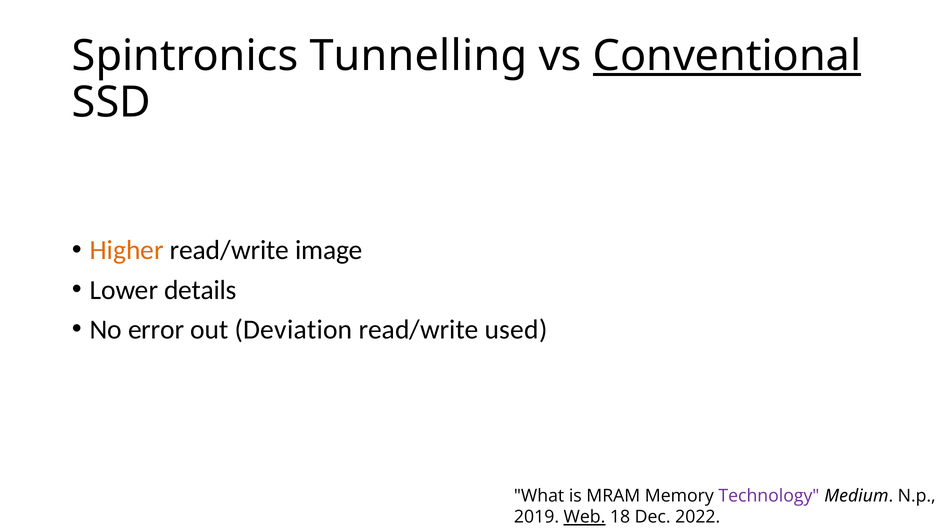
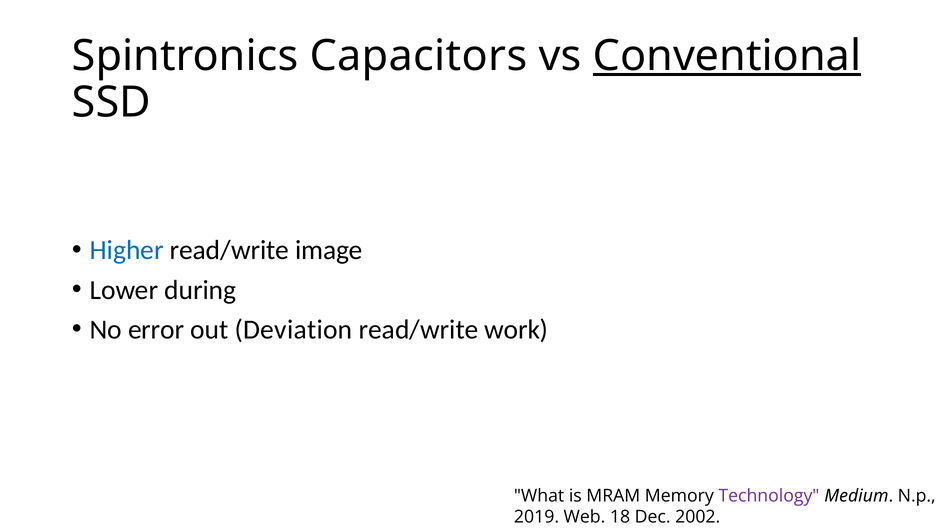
Tunnelling: Tunnelling -> Capacitors
Higher colour: orange -> blue
details: details -> during
used: used -> work
Web underline: present -> none
2022: 2022 -> 2002
